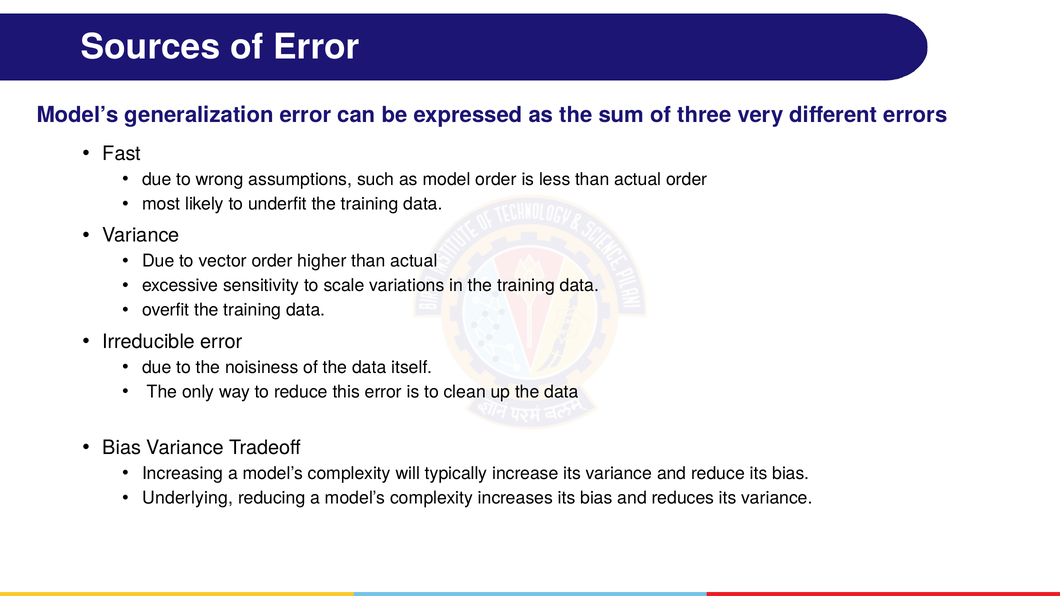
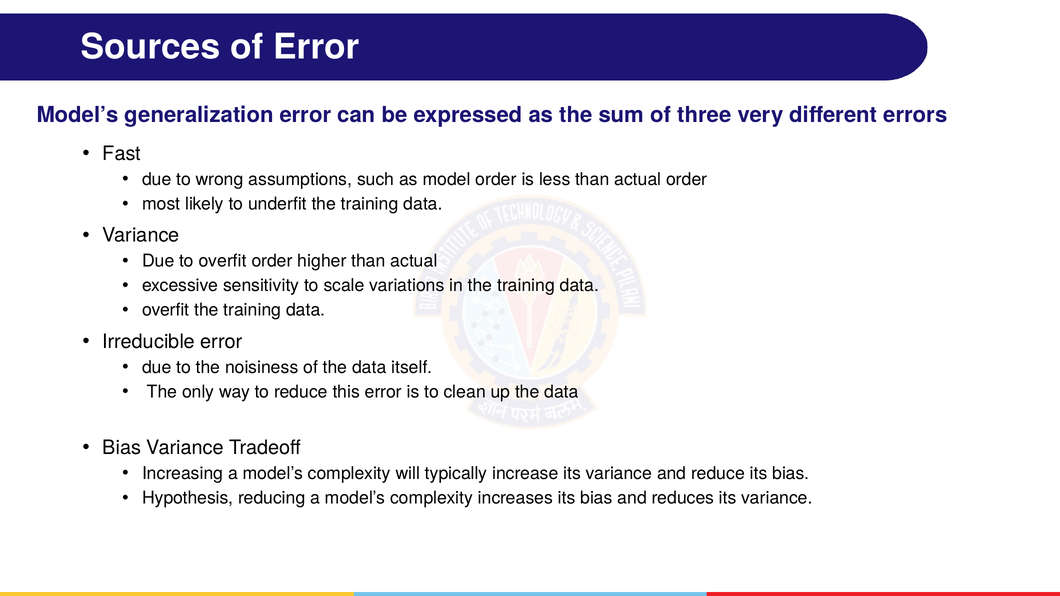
to vector: vector -> overfit
Underlying: Underlying -> Hypothesis
